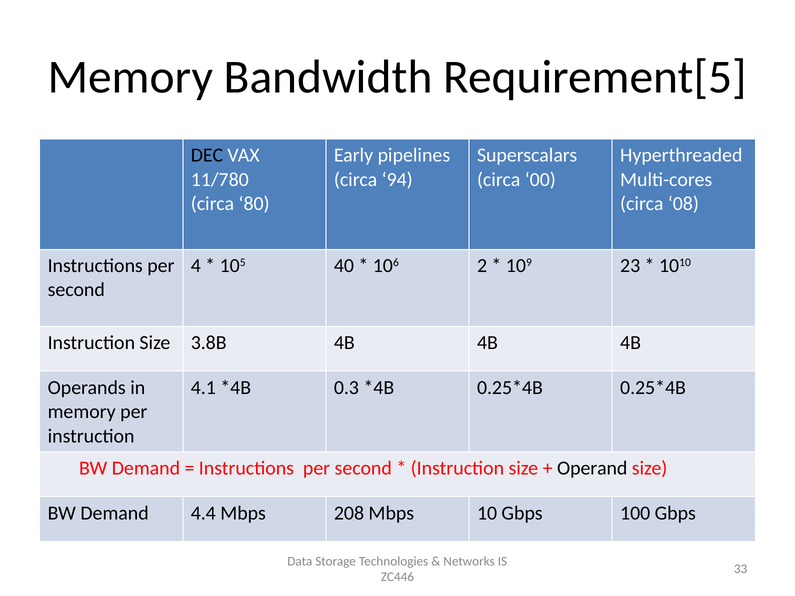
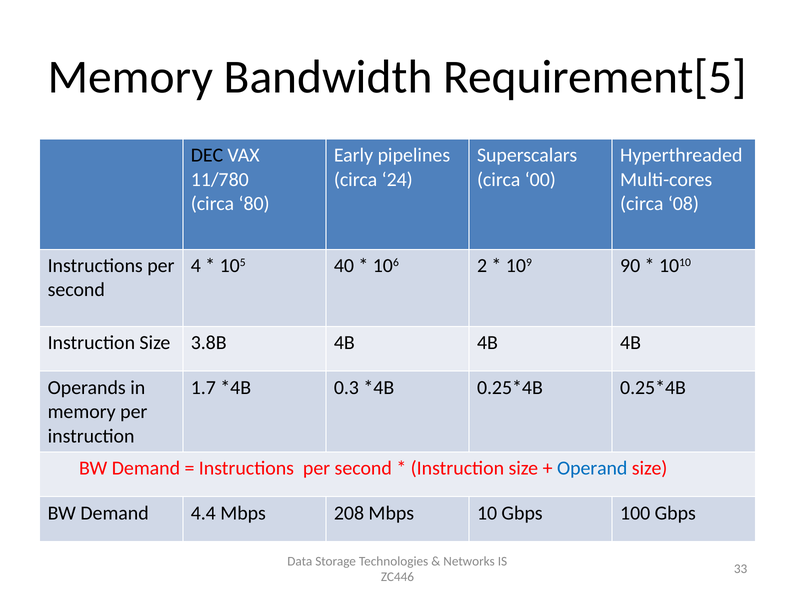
94: 94 -> 24
23: 23 -> 90
4.1: 4.1 -> 1.7
Operand colour: black -> blue
